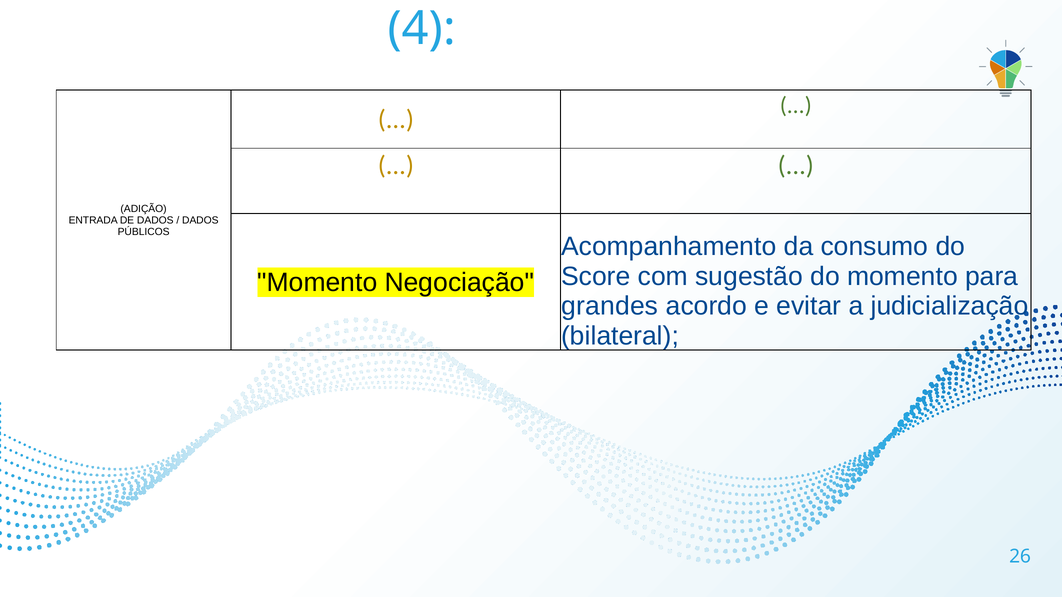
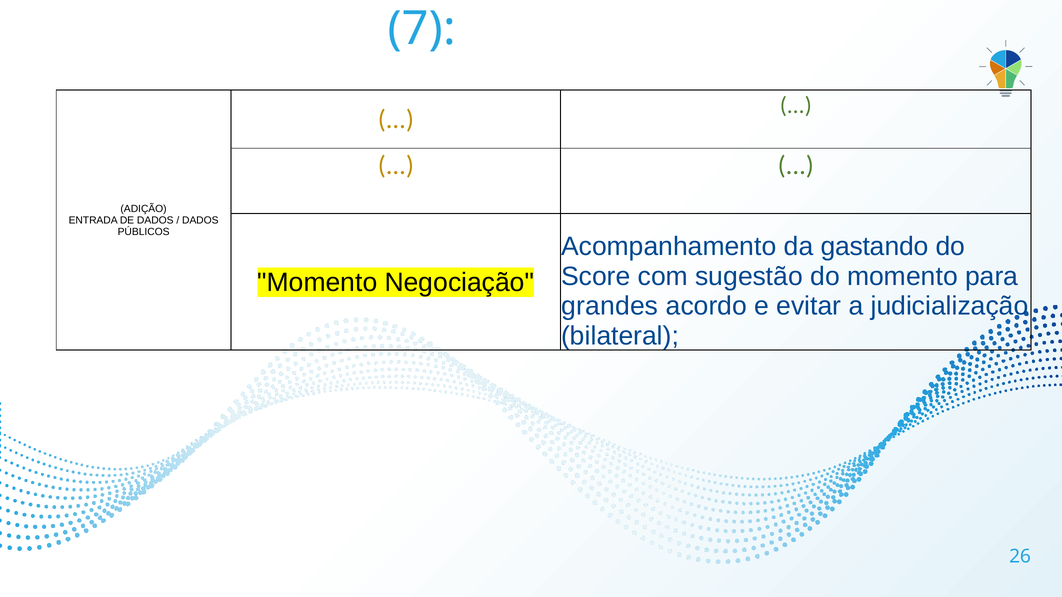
4: 4 -> 7
consumo: consumo -> gastando
